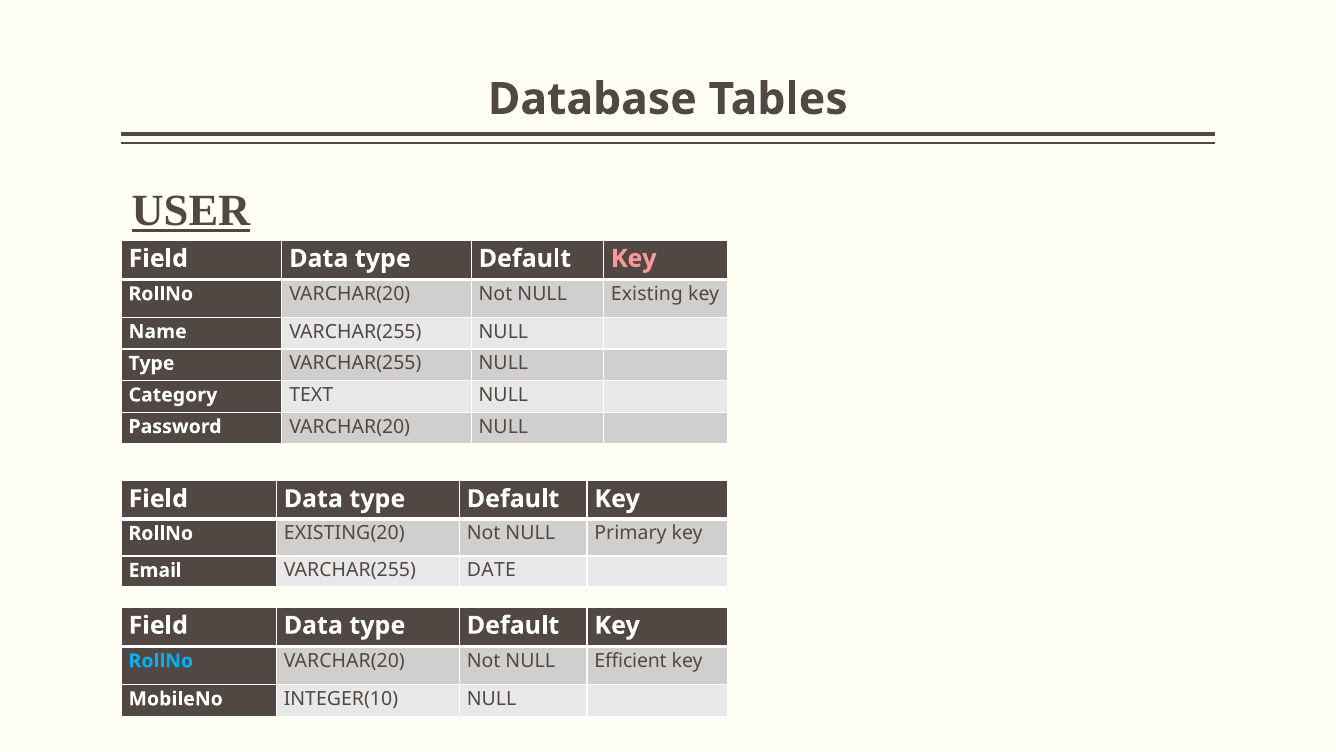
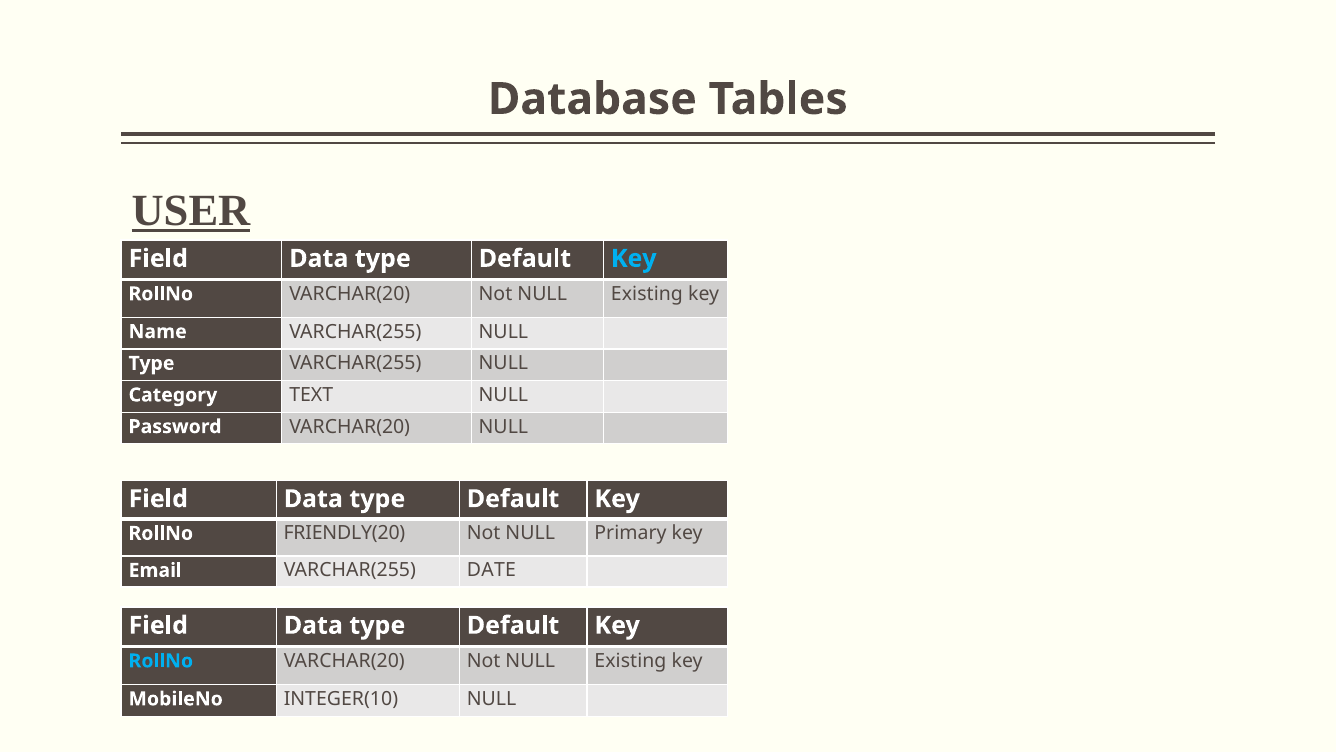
Key at (634, 258) colour: pink -> light blue
EXISTING(20: EXISTING(20 -> FRIENDLY(20
Efficient at (631, 661): Efficient -> Existing
